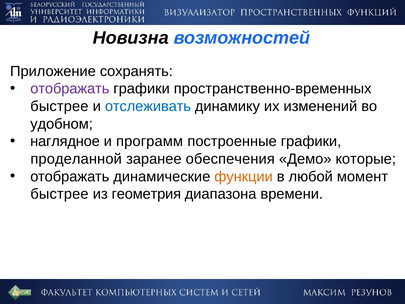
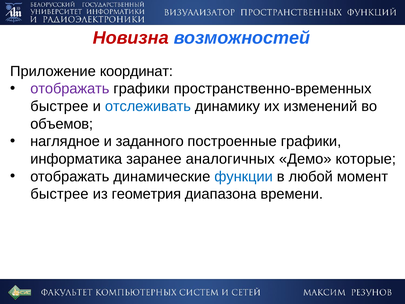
Новизна colour: black -> red
сохранять: сохранять -> координат
удобном: удобном -> объемов
программ: программ -> заданного
проделанной: проделанной -> информатика
обеспечения: обеспечения -> аналогичных
функции colour: orange -> blue
